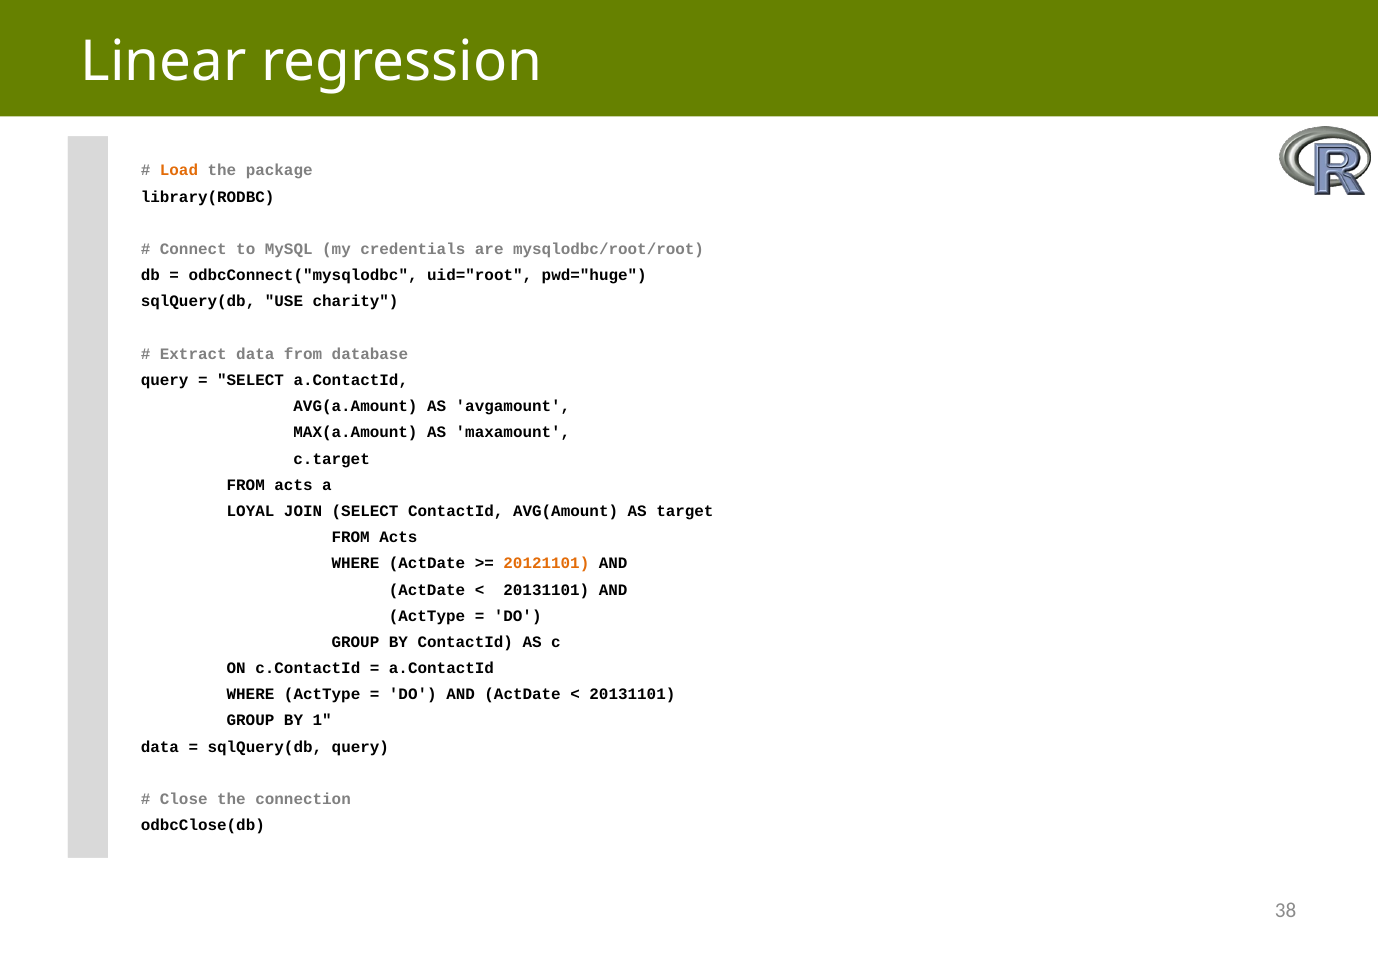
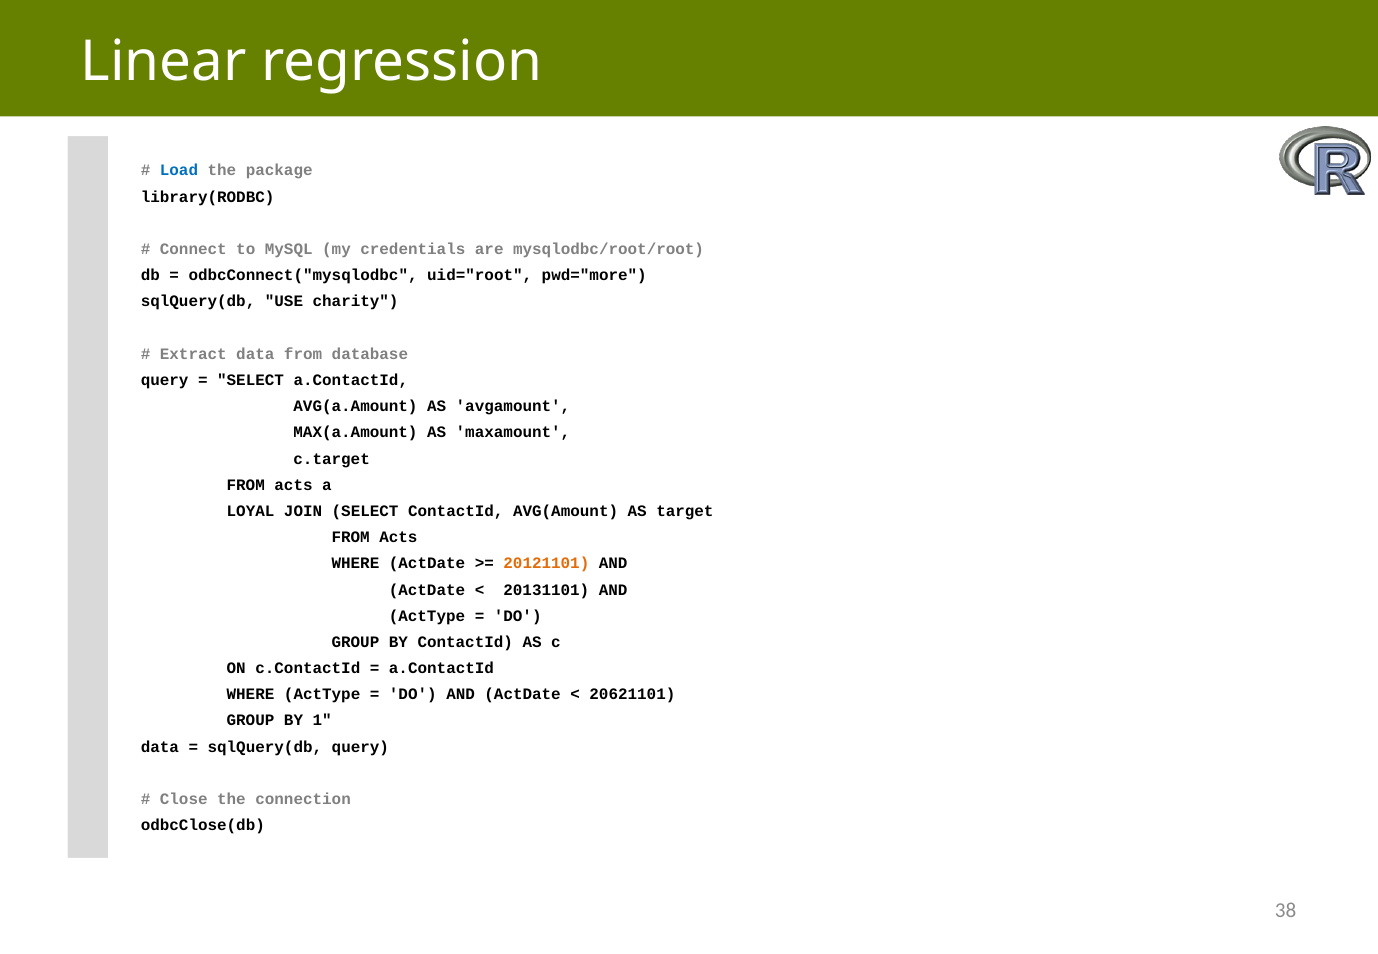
Load colour: orange -> blue
pwd="huge: pwd="huge -> pwd="more
20131101 at (632, 695): 20131101 -> 20621101
